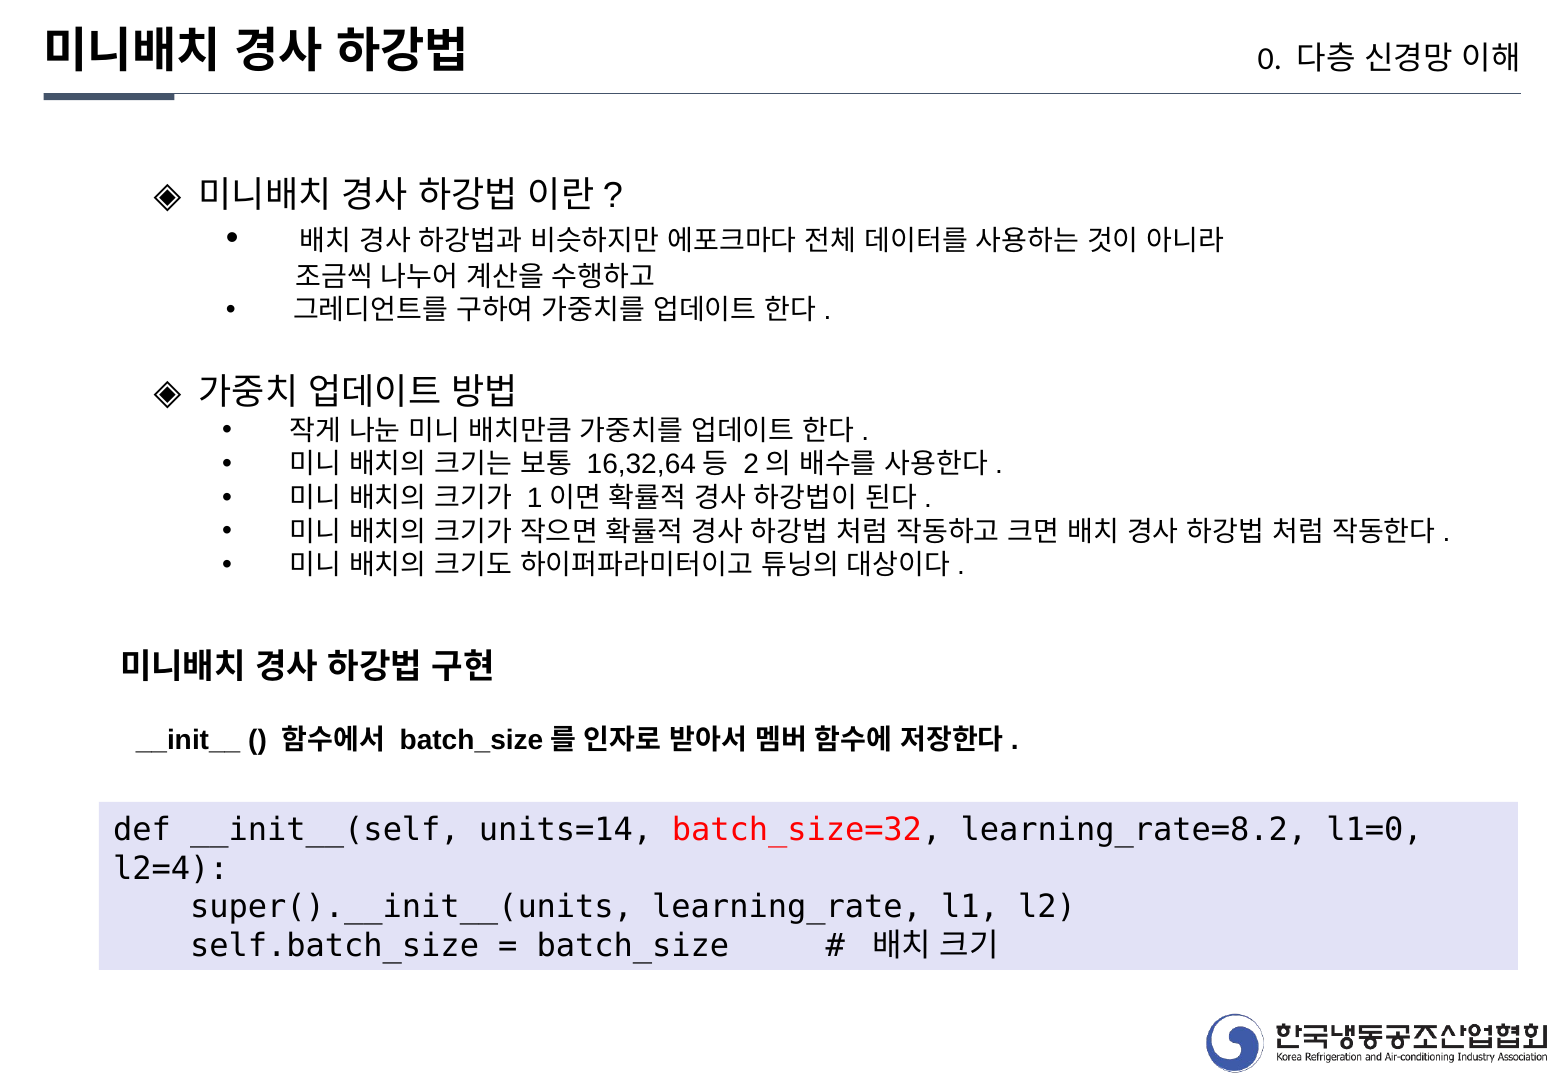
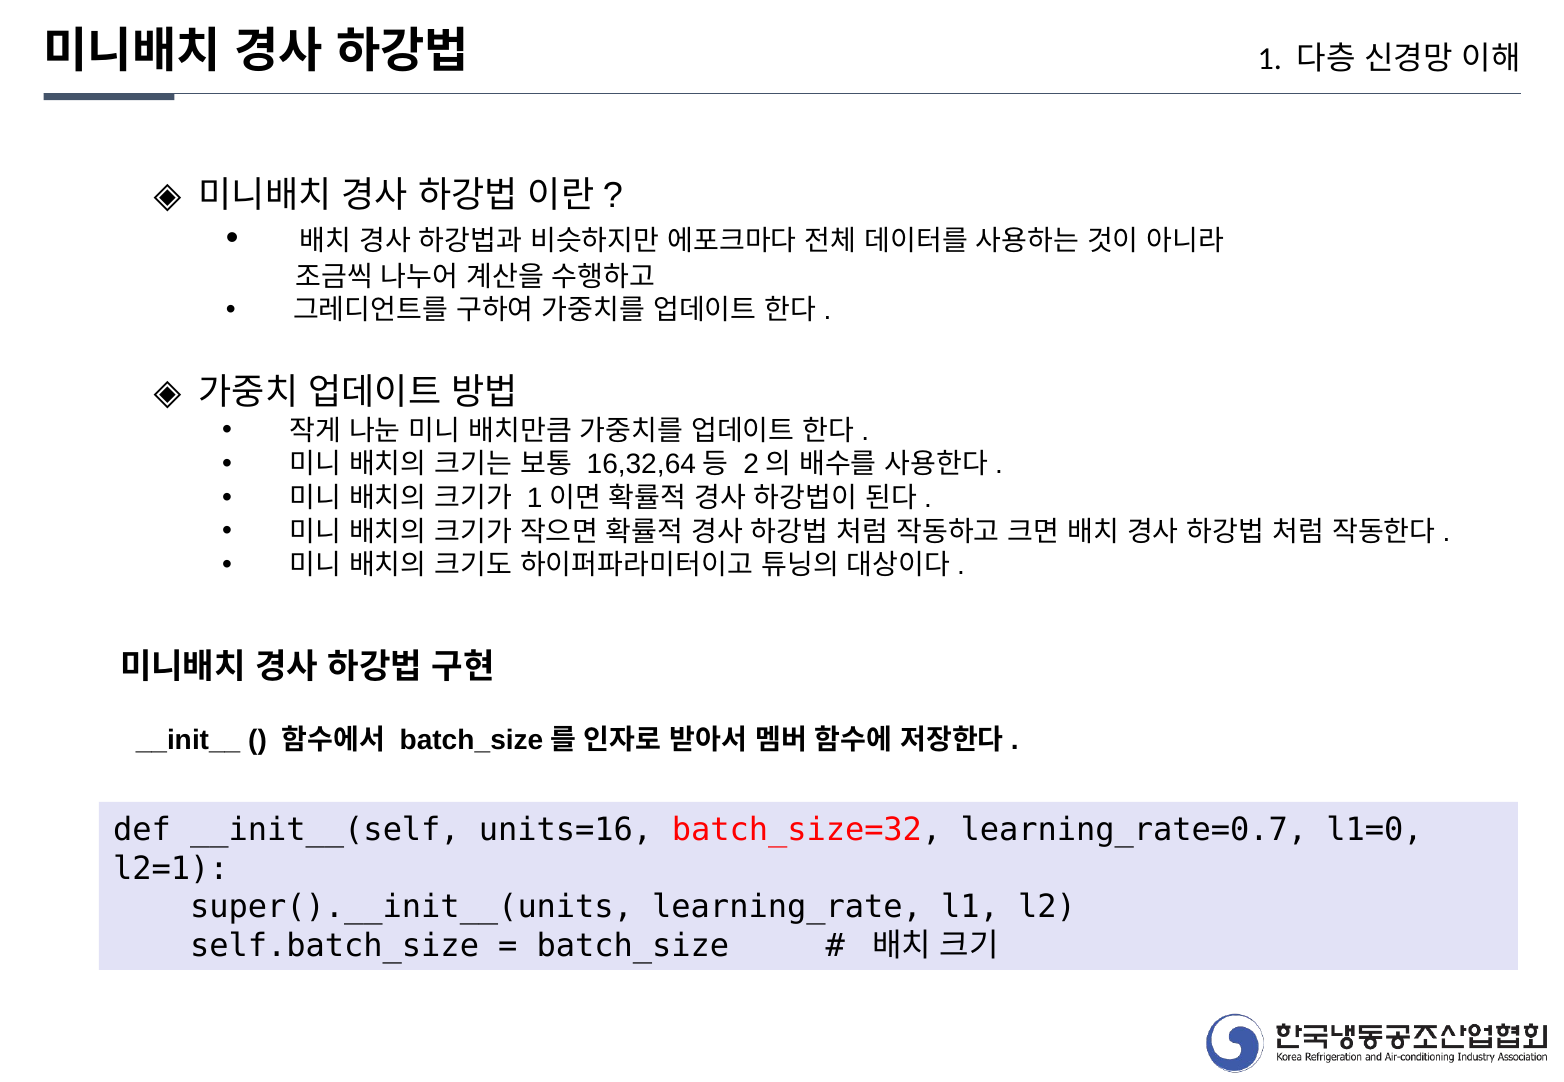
0: 0 -> 1
units=14: units=14 -> units=16
learning_rate=8.2: learning_rate=8.2 -> learning_rate=0.7
l2=4: l2=4 -> l2=1
